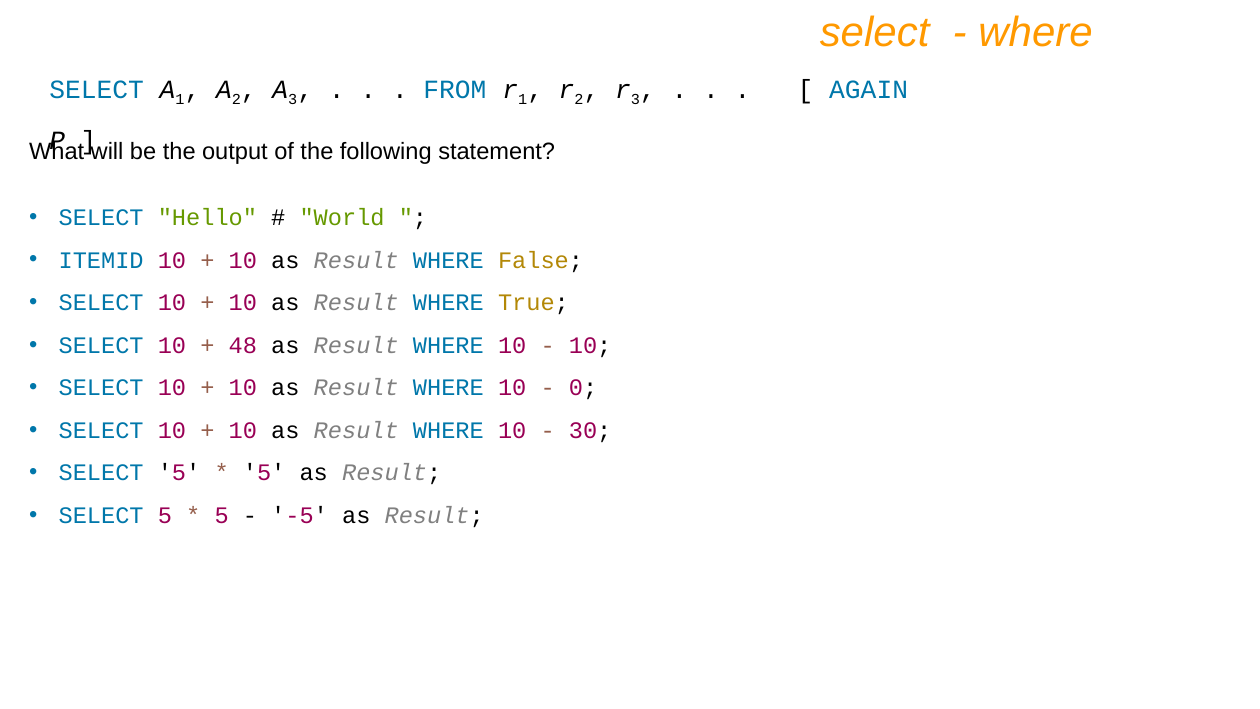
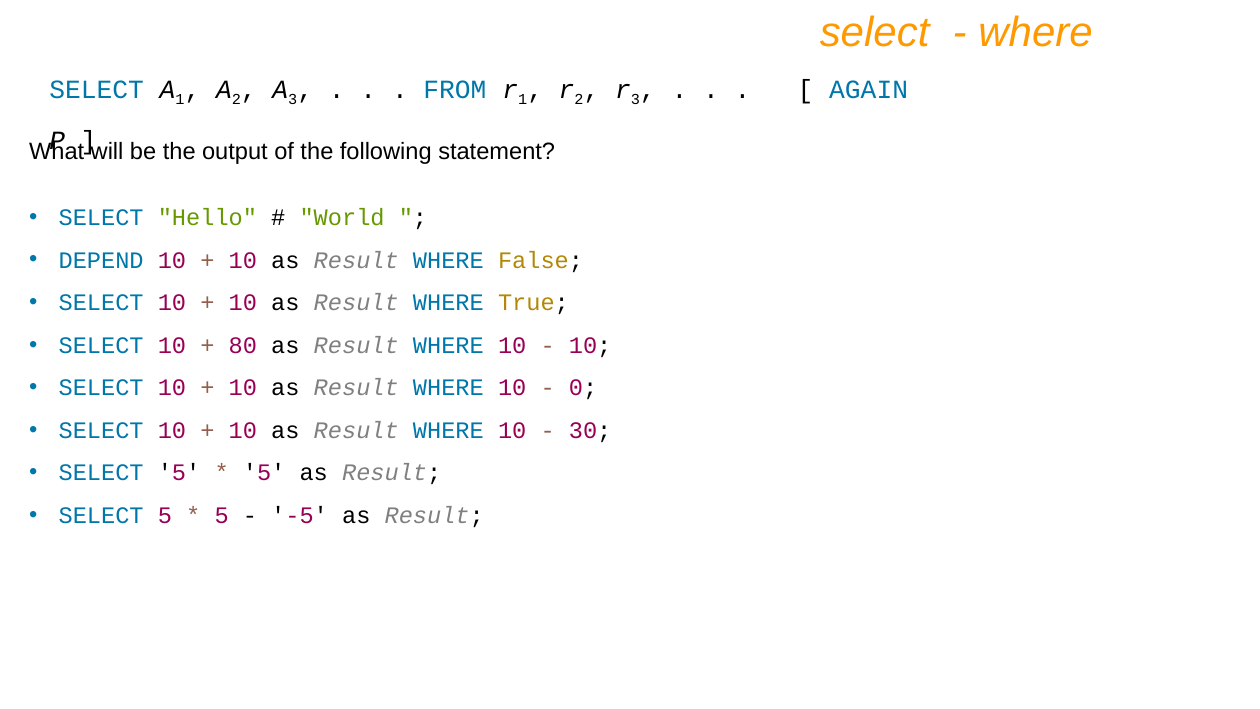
ITEMID: ITEMID -> DEPEND
48: 48 -> 80
